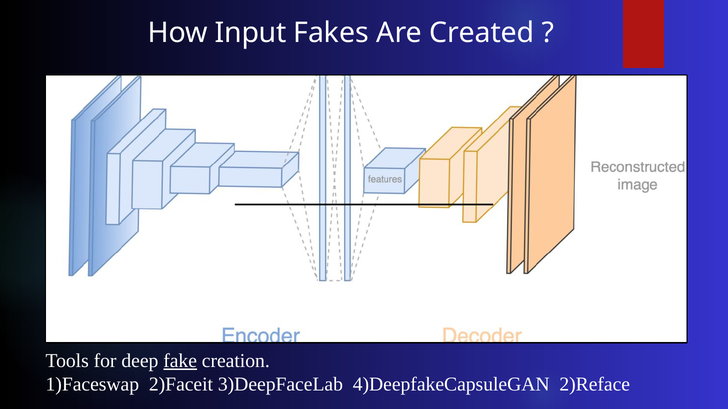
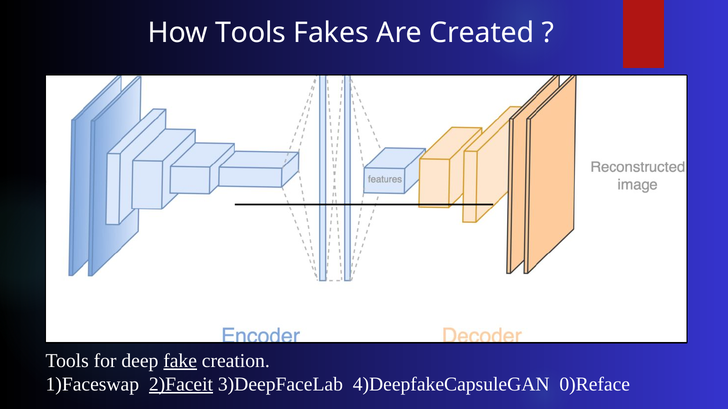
How Input: Input -> Tools
2)Faceit underline: none -> present
2)Reface: 2)Reface -> 0)Reface
